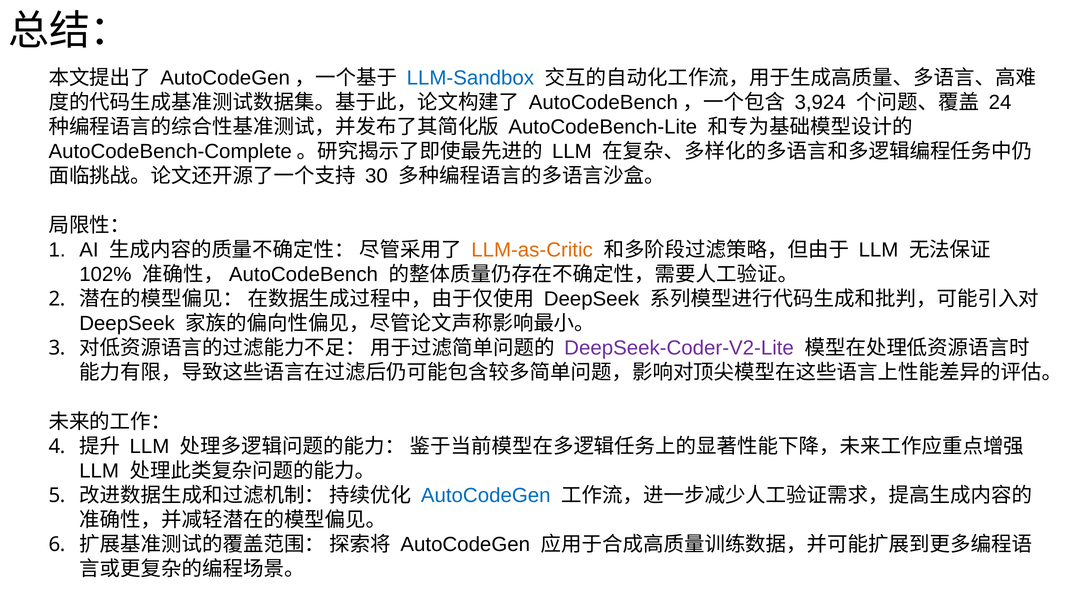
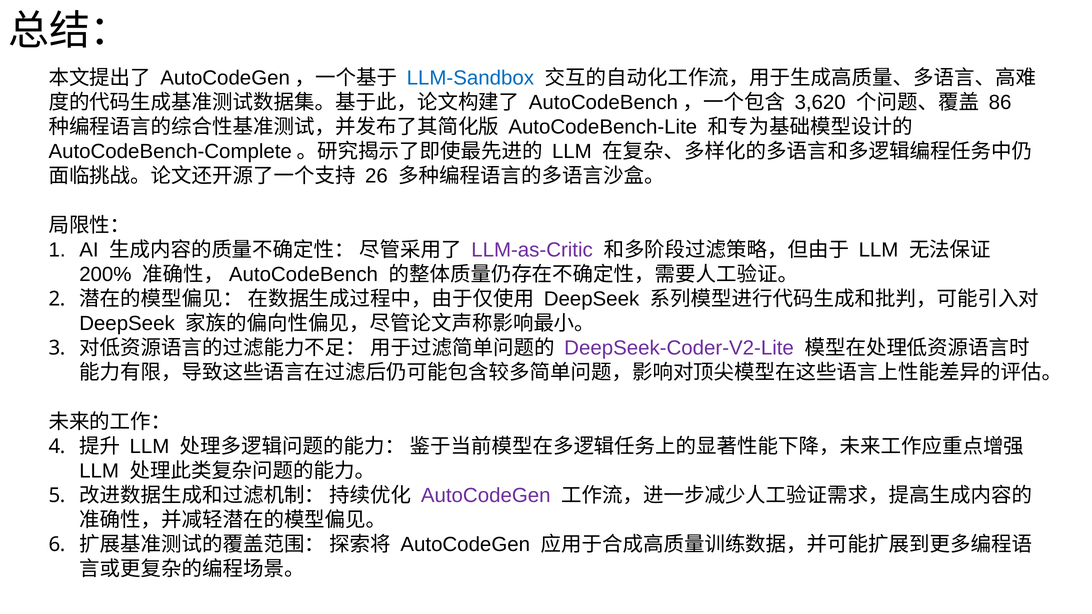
3,924: 3,924 -> 3,620
24: 24 -> 86
30: 30 -> 26
LLM-as-Critic colour: orange -> purple
102%: 102% -> 200%
AutoCodeGen at (486, 496) colour: blue -> purple
